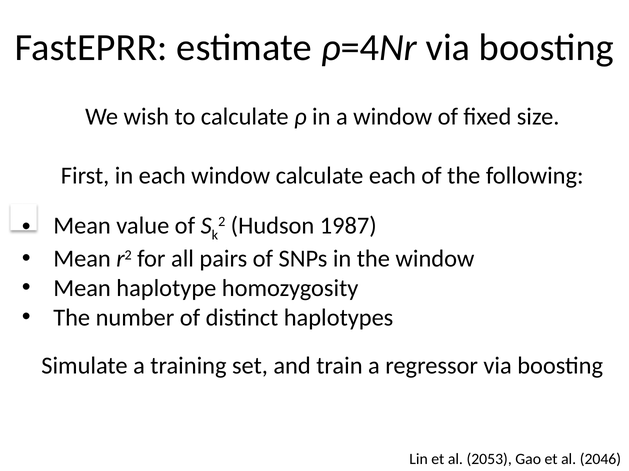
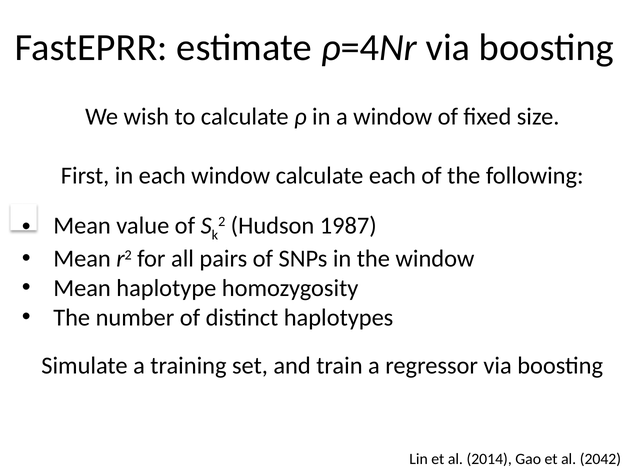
2053: 2053 -> 2014
2046: 2046 -> 2042
